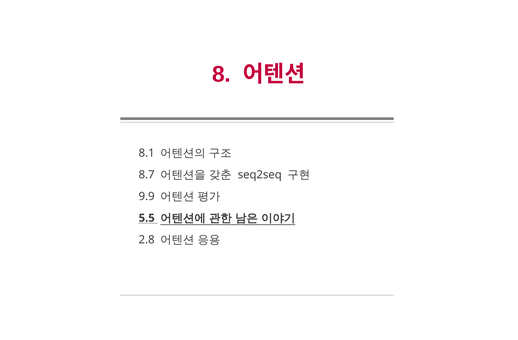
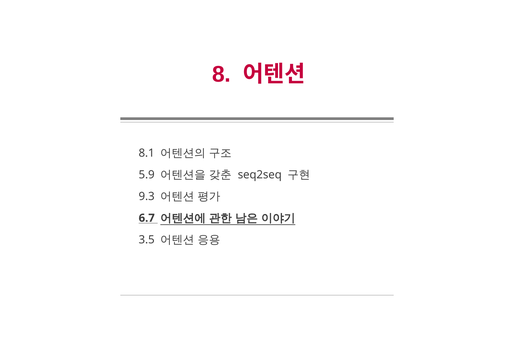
8.7: 8.7 -> 5.9
9.9: 9.9 -> 9.3
5.5: 5.5 -> 6.7
2.8: 2.8 -> 3.5
